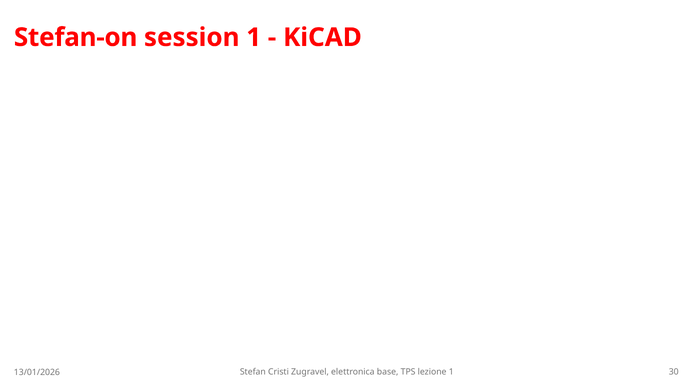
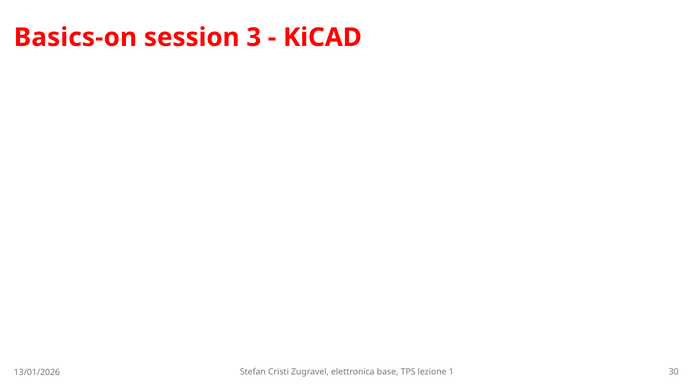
Stefan-on: Stefan-on -> Basics-on
session 1: 1 -> 3
